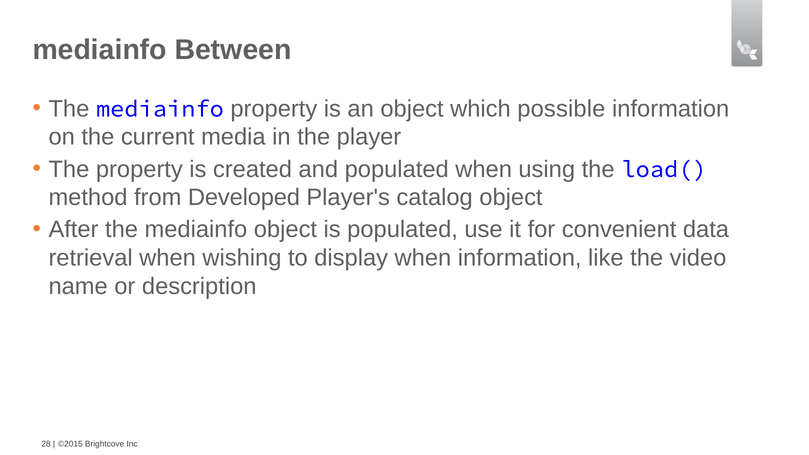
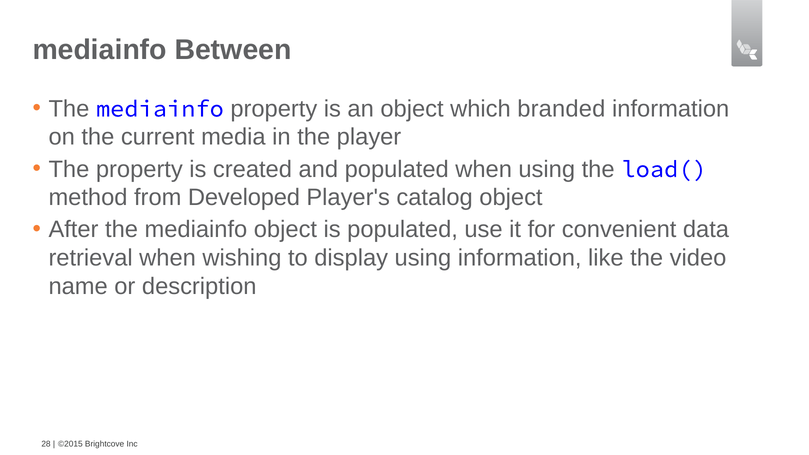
possible: possible -> branded
display when: when -> using
